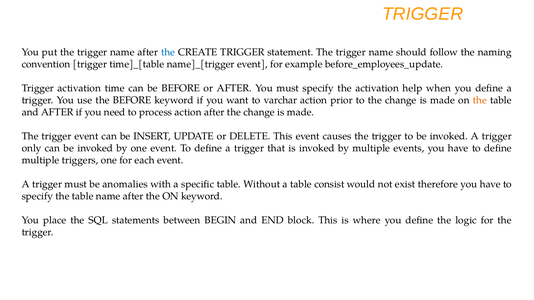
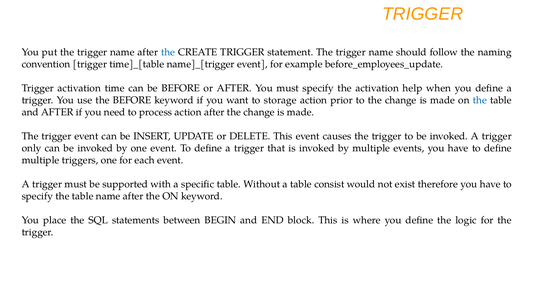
varchar: varchar -> storage
the at (480, 100) colour: orange -> blue
anomalies: anomalies -> supported
